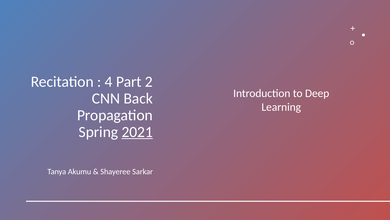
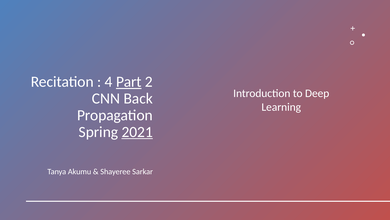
Part underline: none -> present
